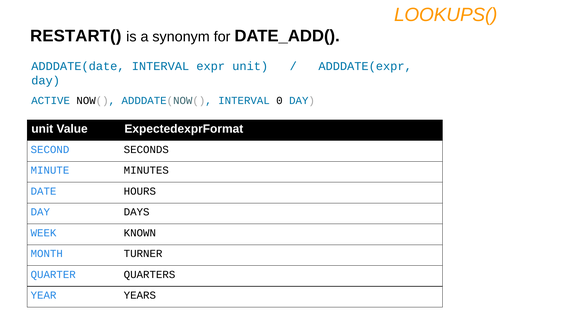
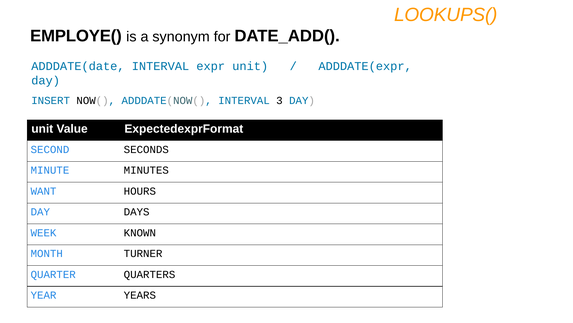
RESTART(: RESTART( -> EMPLOYE(
ACTIVE: ACTIVE -> INSERT
0: 0 -> 3
DATE: DATE -> WANT
